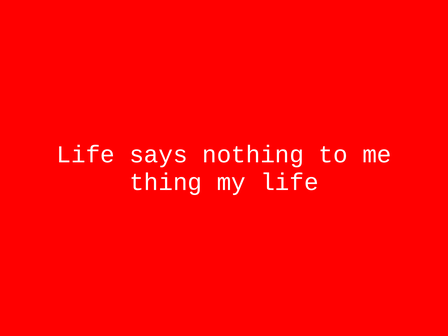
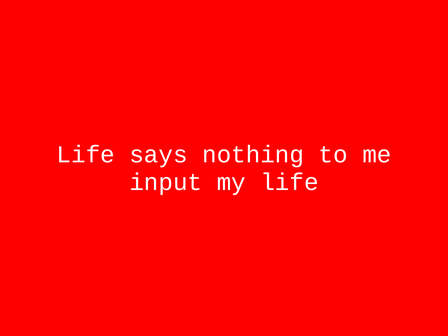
thing: thing -> input
